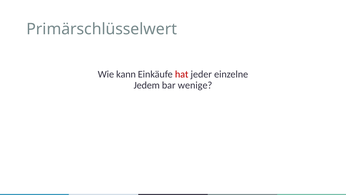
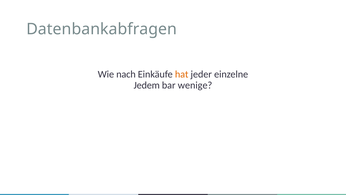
Primärschlüsselwert: Primärschlüsselwert -> Datenbankabfragen
kann: kann -> nach
hat colour: red -> orange
